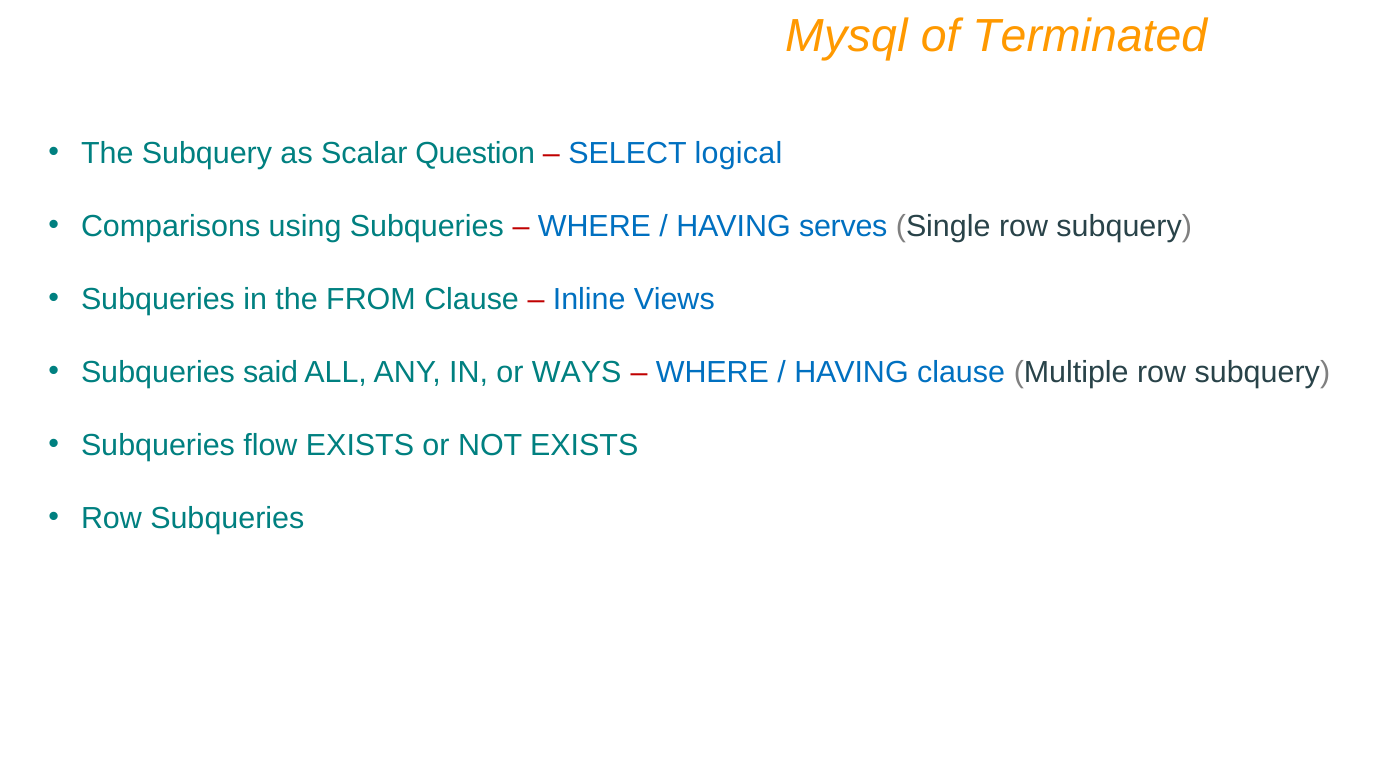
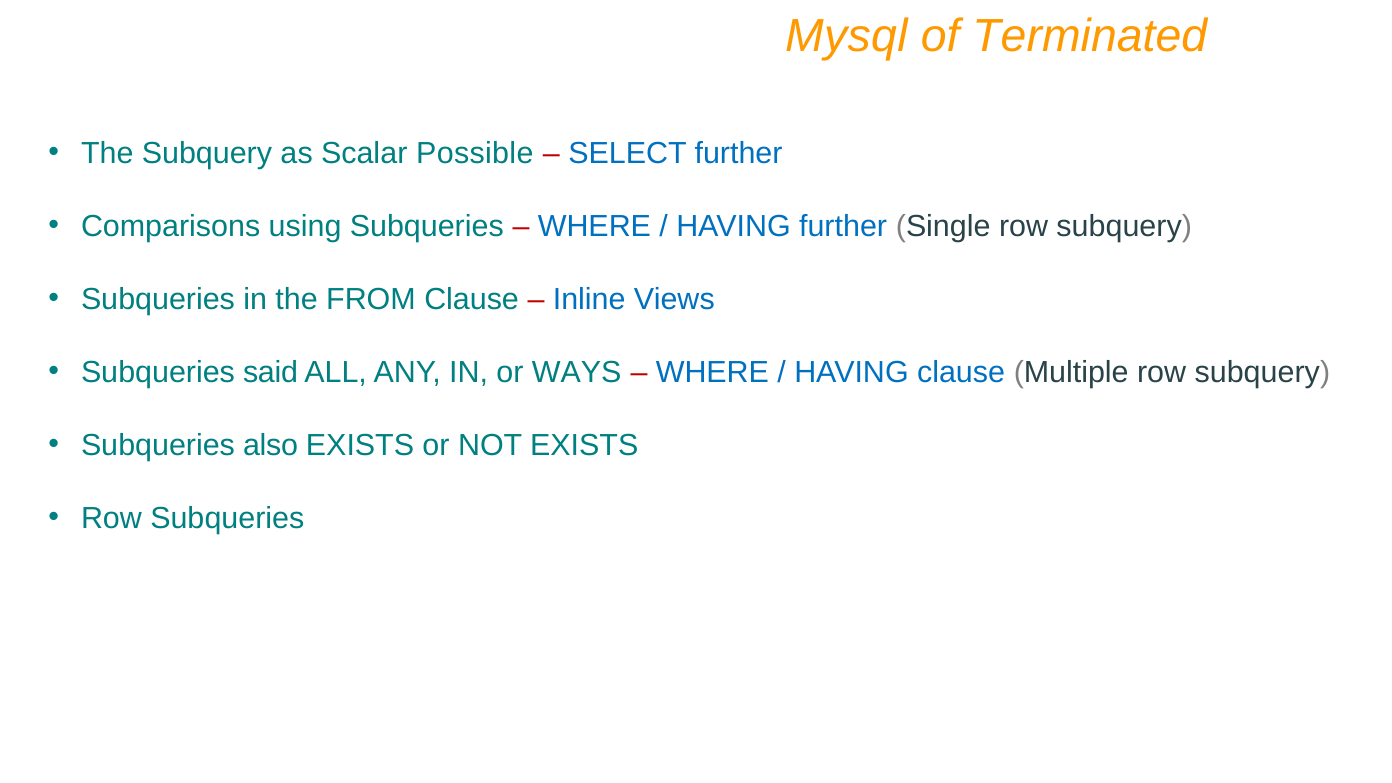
Question: Question -> Possible
SELECT logical: logical -> further
HAVING serves: serves -> further
flow: flow -> also
